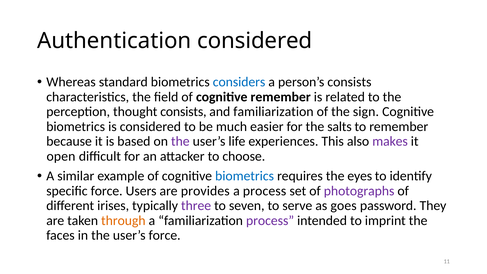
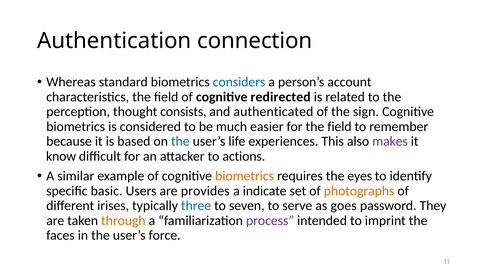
Authentication considered: considered -> connection
person’s consists: consists -> account
cognitive remember: remember -> redirected
and familiarization: familiarization -> authenticated
for the salts: salts -> field
the at (180, 141) colour: purple -> blue
open: open -> know
choose: choose -> actions
biometrics at (245, 176) colour: blue -> orange
specific force: force -> basic
a process: process -> indicate
photographs colour: purple -> orange
three colour: purple -> blue
